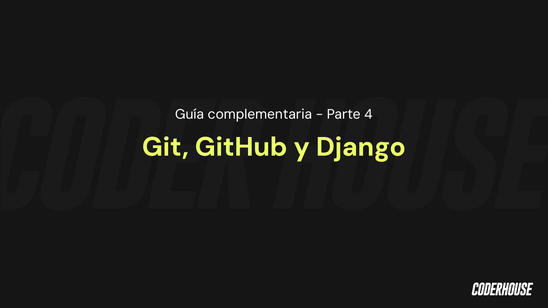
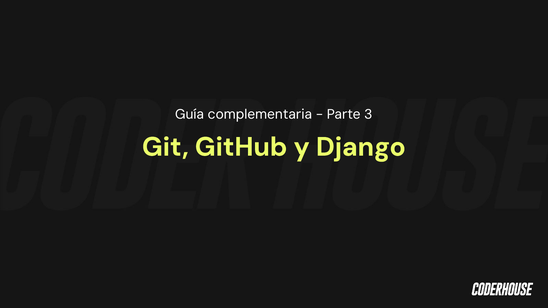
4: 4 -> 3
